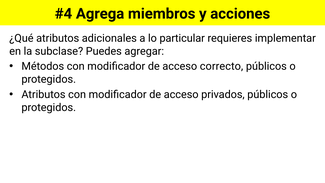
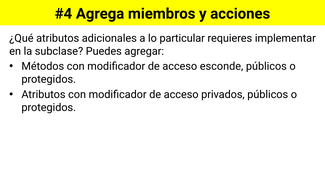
correcto: correcto -> esconde
